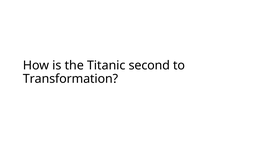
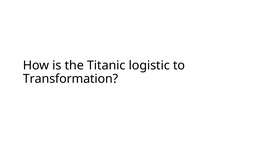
second: second -> logistic
